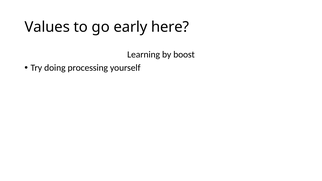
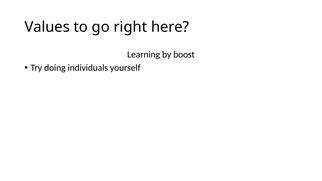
early: early -> right
processing: processing -> individuals
